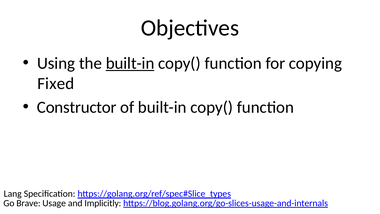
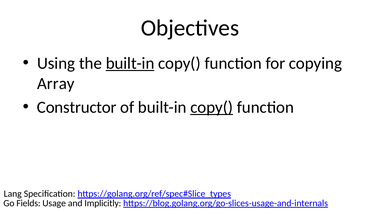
Fixed: Fixed -> Array
copy( at (212, 107) underline: none -> present
Brave: Brave -> Fields
